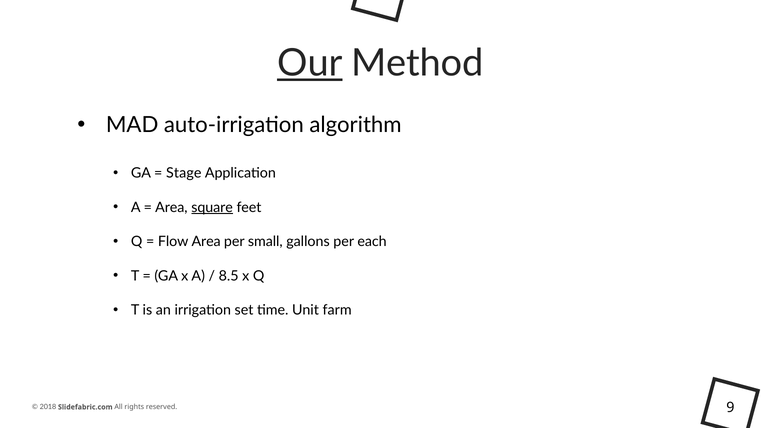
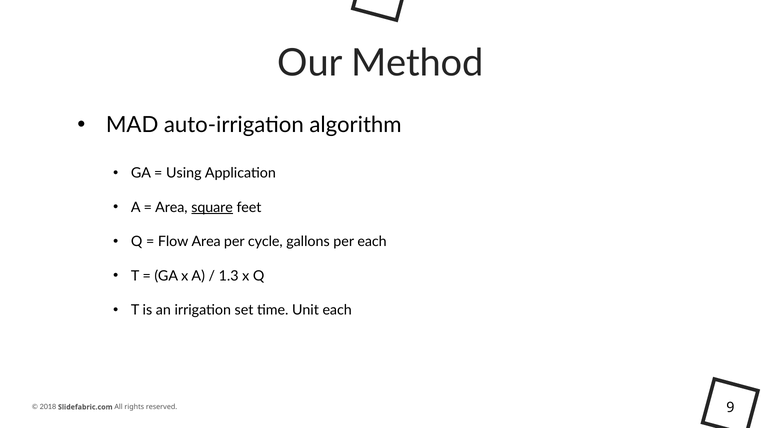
Our underline: present -> none
Stage: Stage -> Using
small: small -> cycle
8.5: 8.5 -> 1.3
Unit farm: farm -> each
